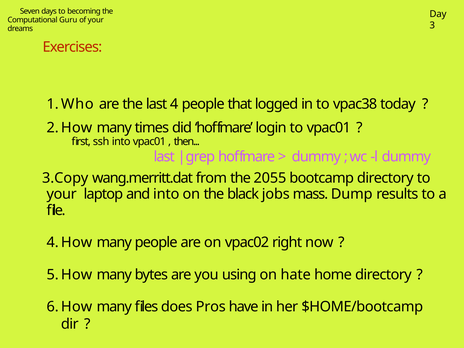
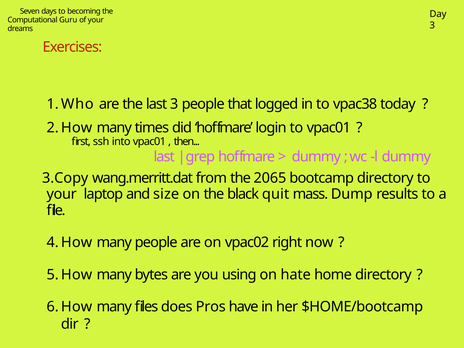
last 4: 4 -> 3
2055: 2055 -> 2065
and into: into -> size
jobs: jobs -> quit
